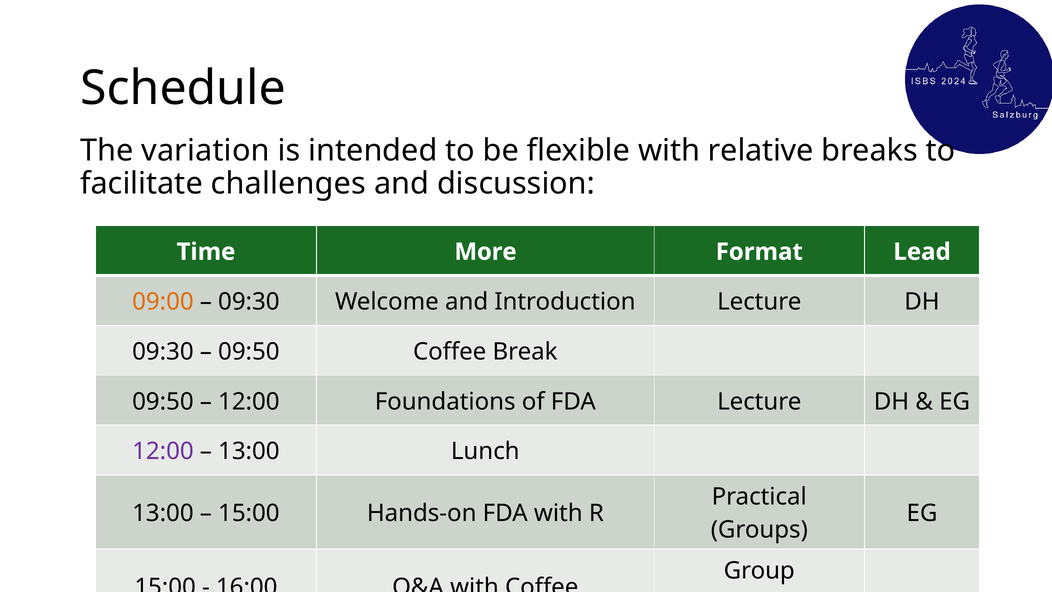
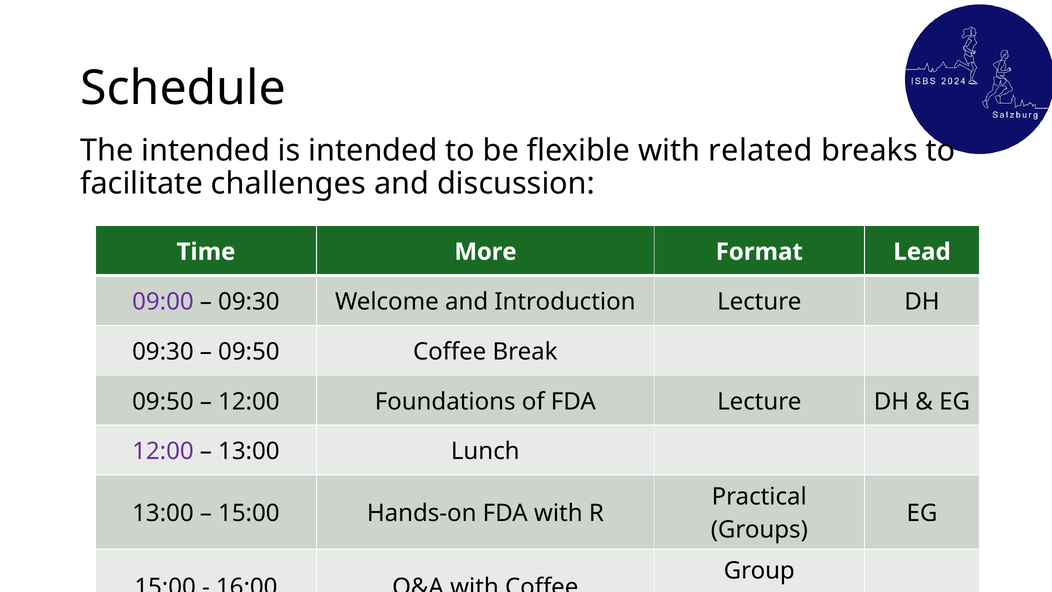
The variation: variation -> intended
relative: relative -> related
09:00 colour: orange -> purple
